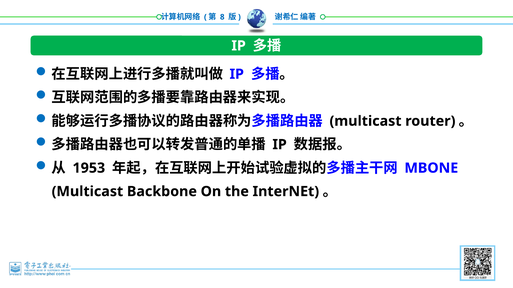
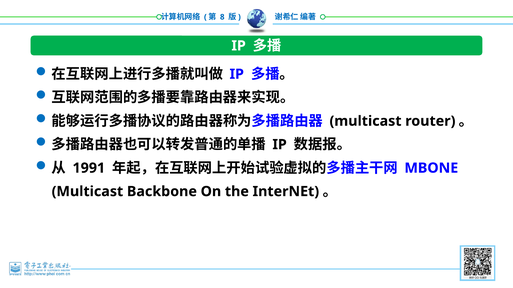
1953: 1953 -> 1991
